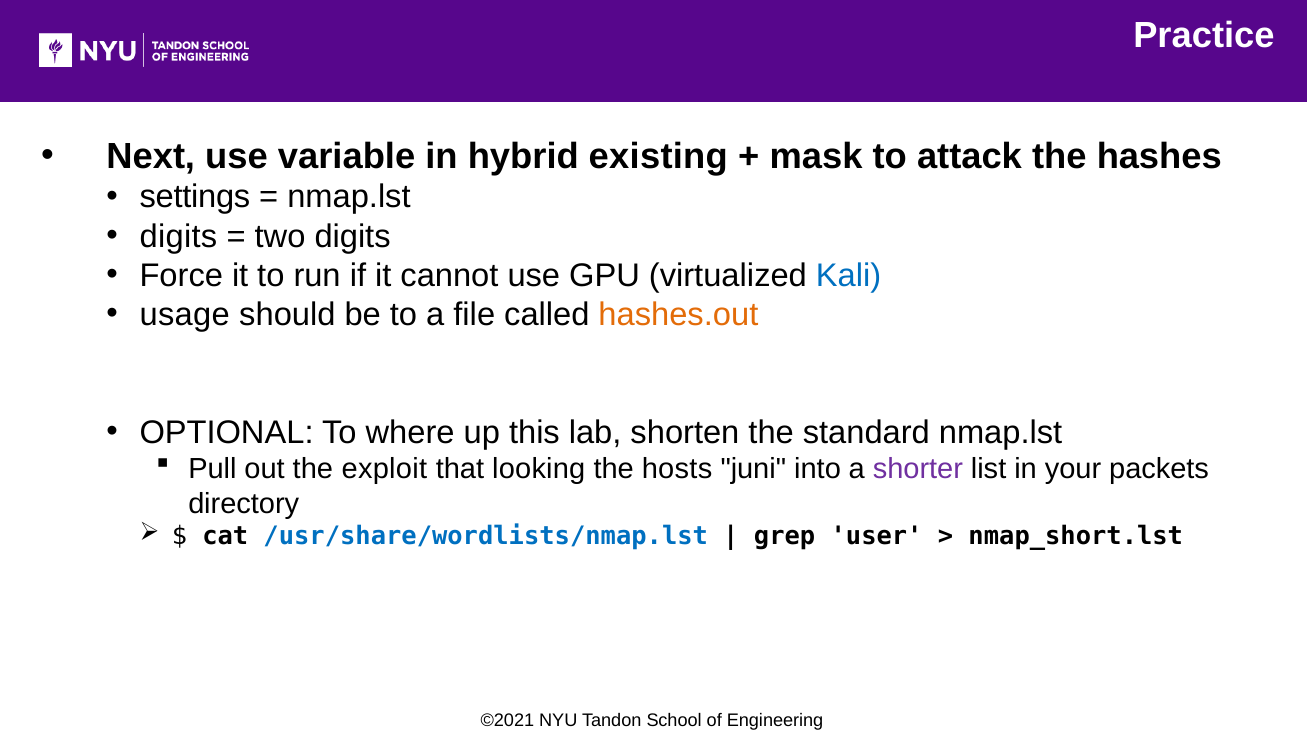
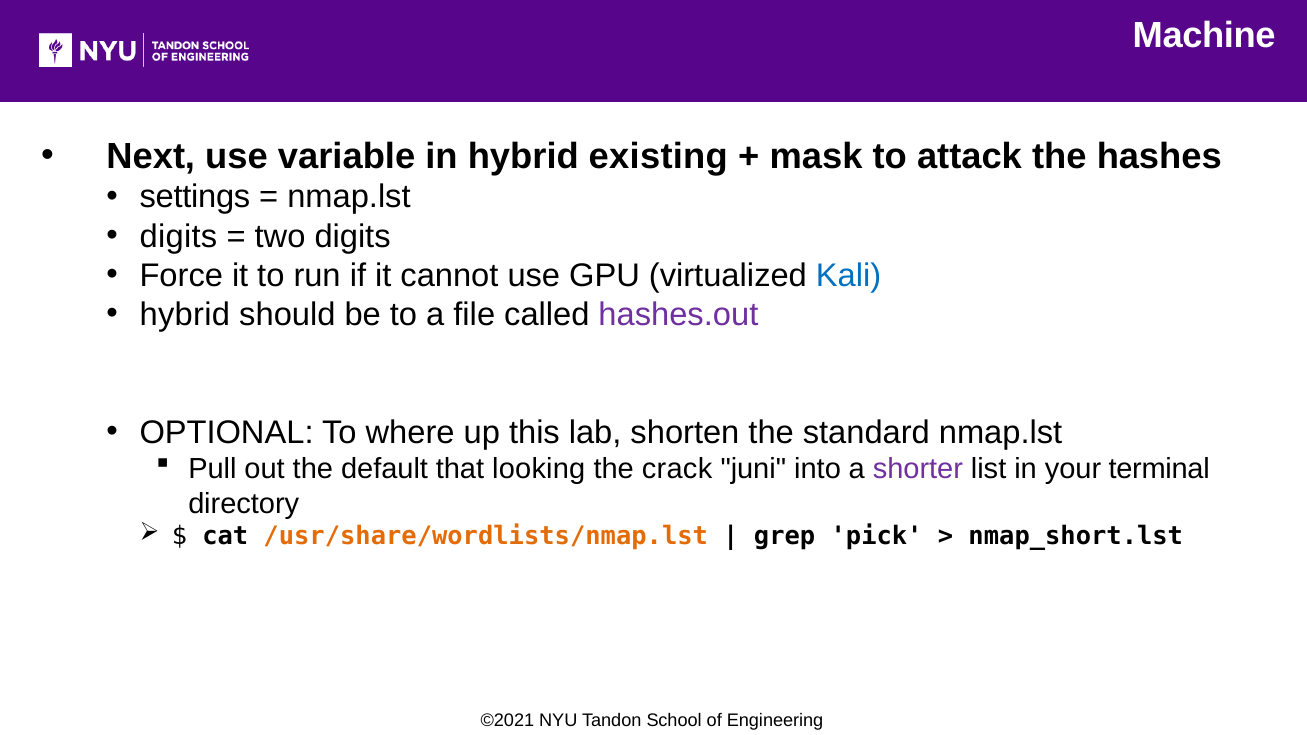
Practice: Practice -> Machine
usage at (185, 315): usage -> hybrid
hashes.out colour: orange -> purple
exploit: exploit -> default
hosts: hosts -> crack
packets: packets -> terminal
/usr/share/wordlists/nmap.lst colour: blue -> orange
user: user -> pick
